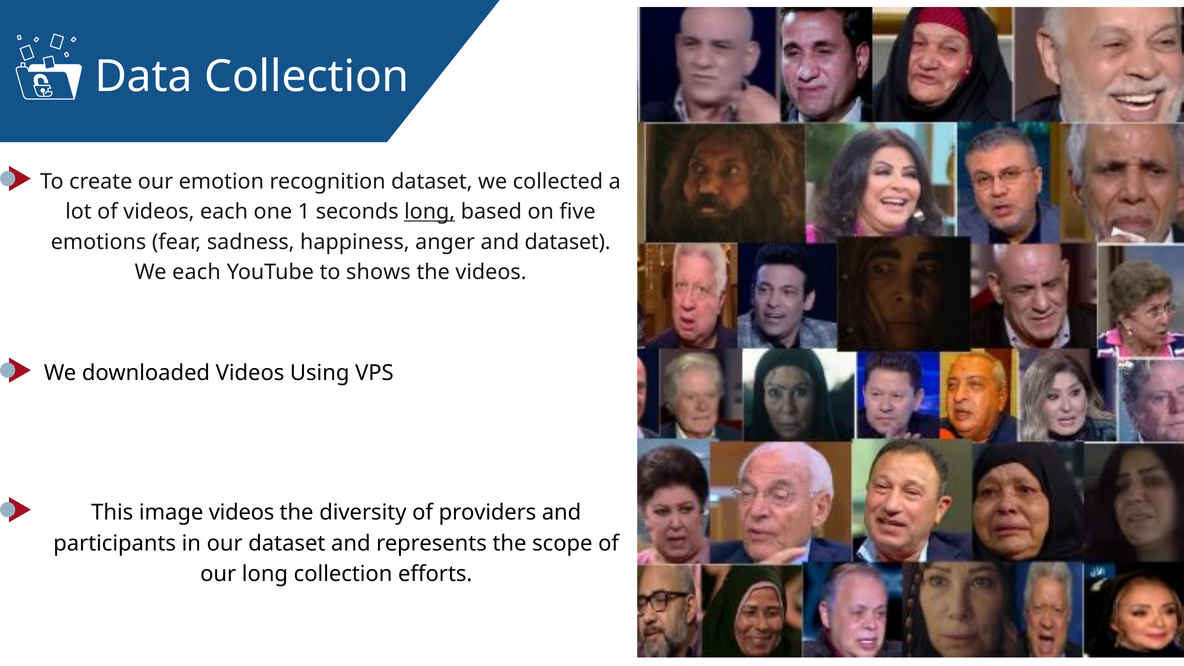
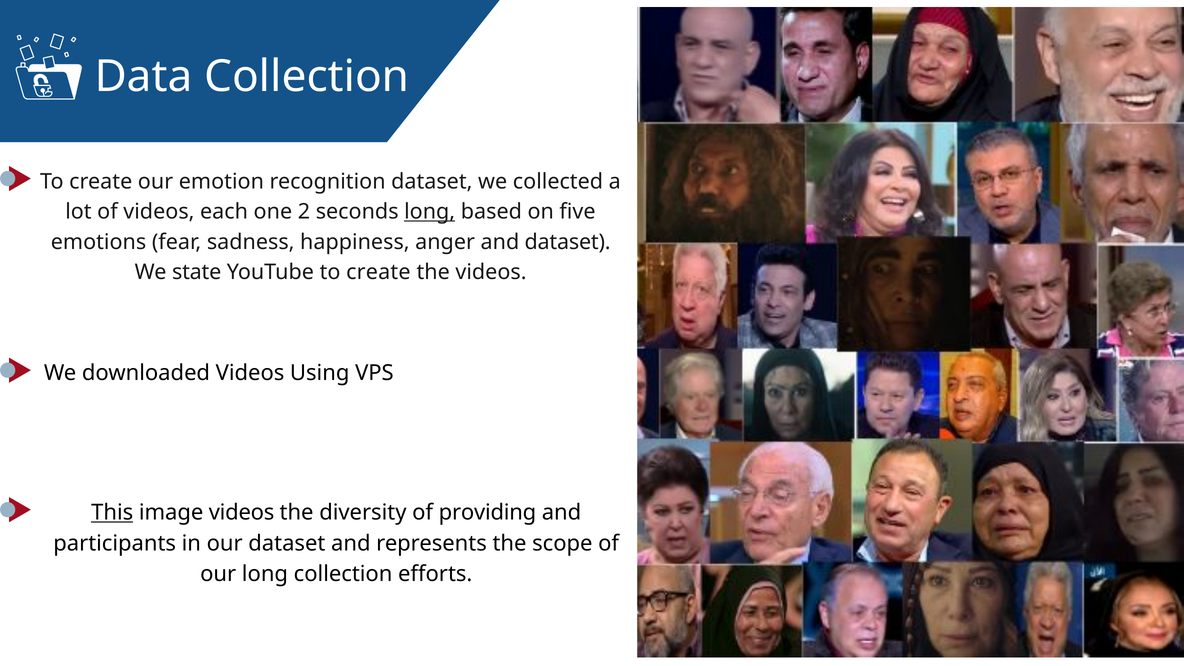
1: 1 -> 2
We each: each -> state
YouTube to shows: shows -> create
This underline: none -> present
providers: providers -> providing
